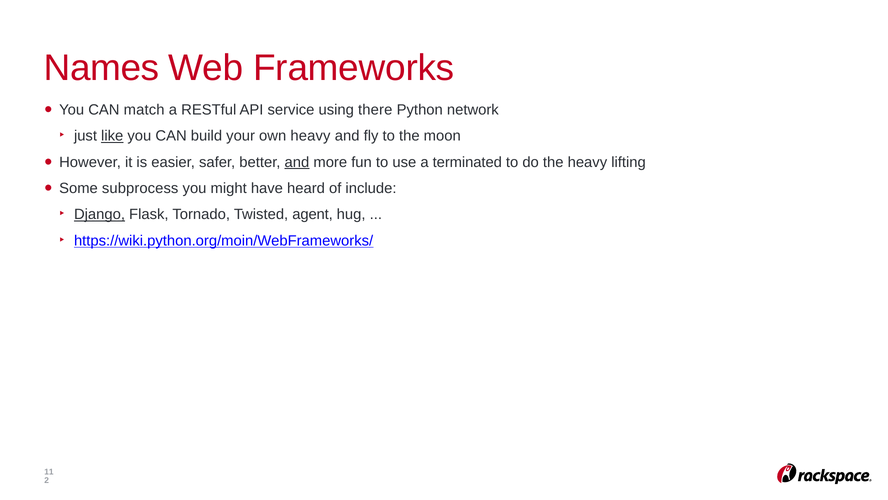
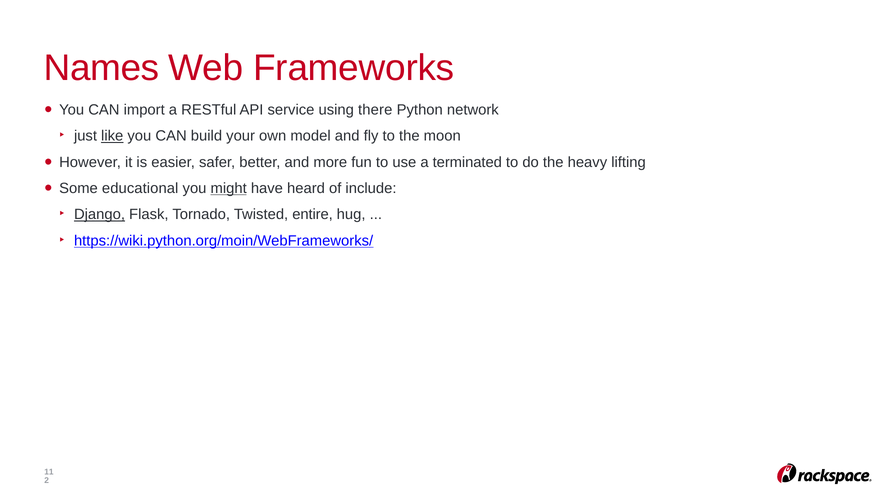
match: match -> import
own heavy: heavy -> model
and at (297, 162) underline: present -> none
subprocess: subprocess -> educational
might underline: none -> present
agent: agent -> entire
